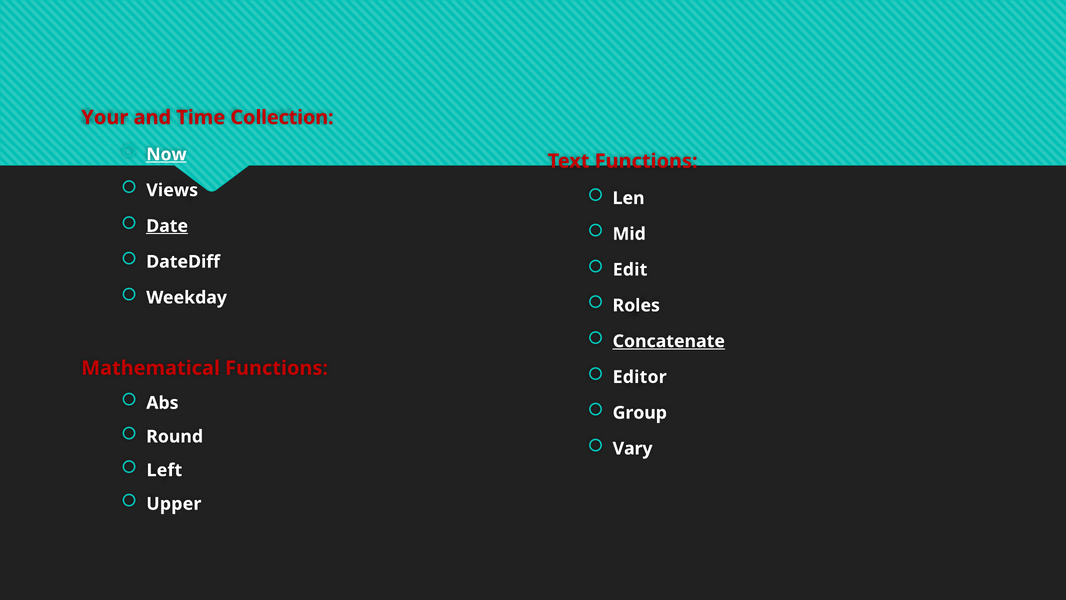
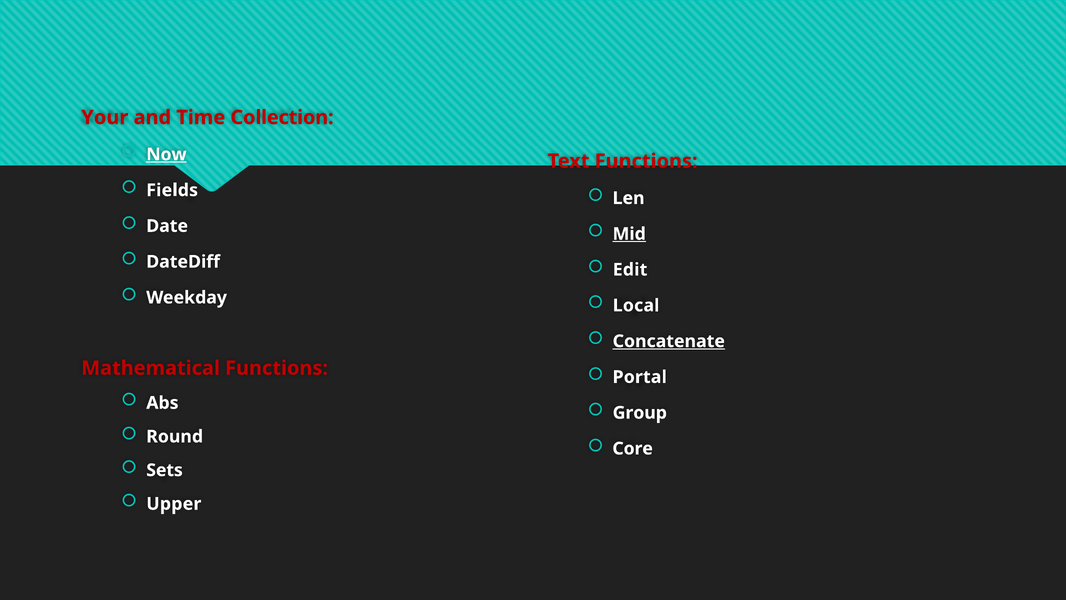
Views: Views -> Fields
Date underline: present -> none
Mid underline: none -> present
Roles: Roles -> Local
Editor: Editor -> Portal
Vary: Vary -> Core
Left: Left -> Sets
